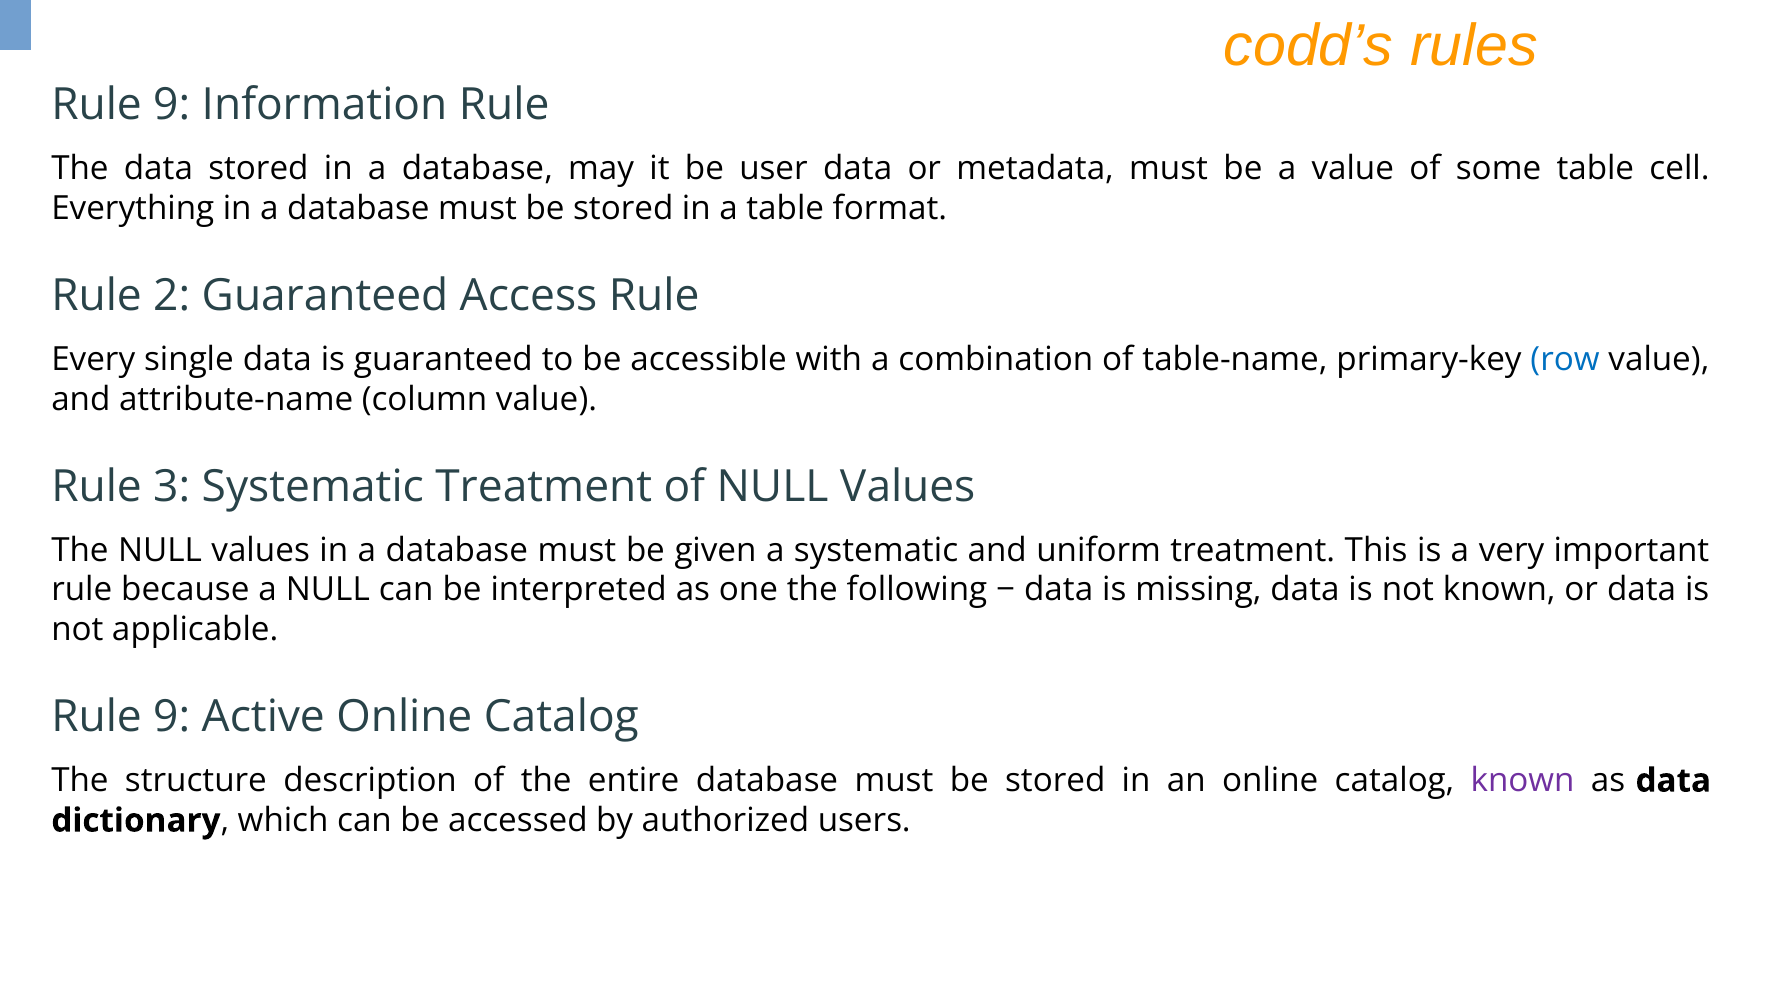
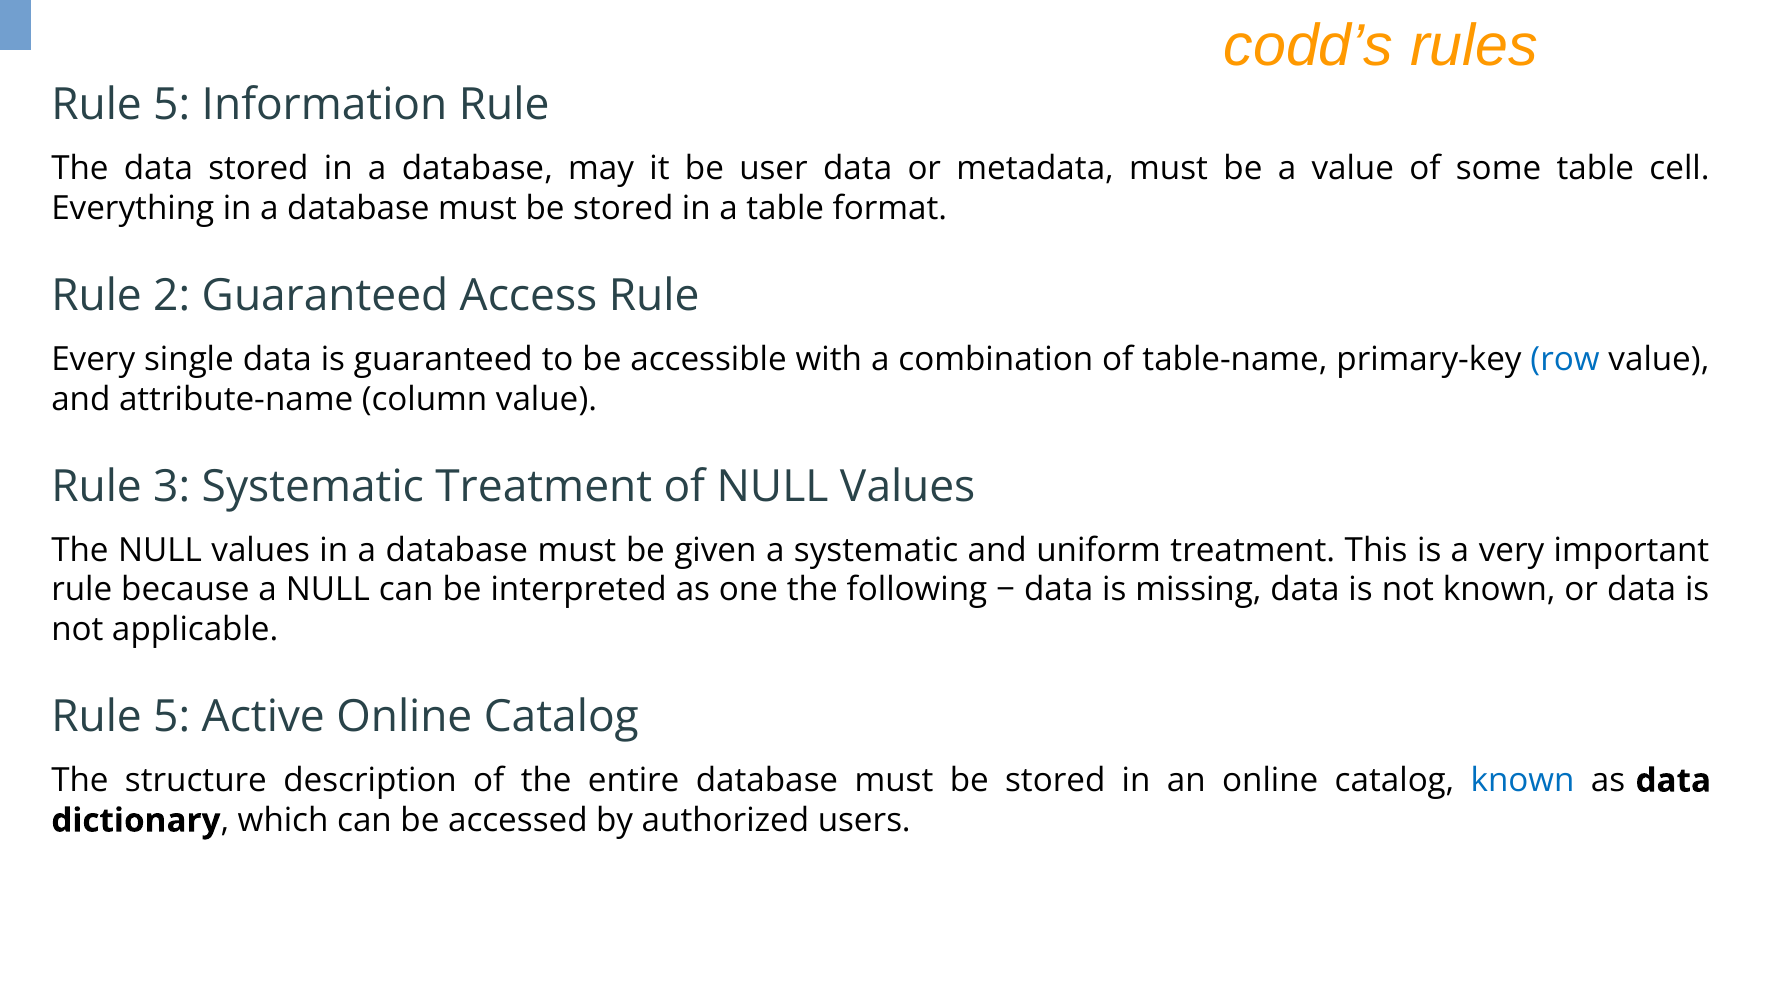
9 at (172, 105): 9 -> 5
9 at (172, 717): 9 -> 5
known at (1523, 780) colour: purple -> blue
